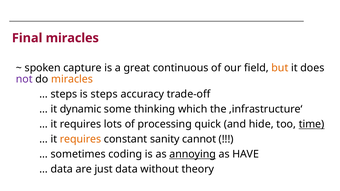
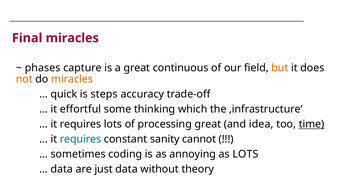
spoken: spoken -> phases
not colour: purple -> orange
steps at (64, 94): steps -> quick
dynamic: dynamic -> effortful
processing quick: quick -> great
hide: hide -> idea
requires at (81, 139) colour: orange -> blue
annoying underline: present -> none
as HAVE: HAVE -> LOTS
